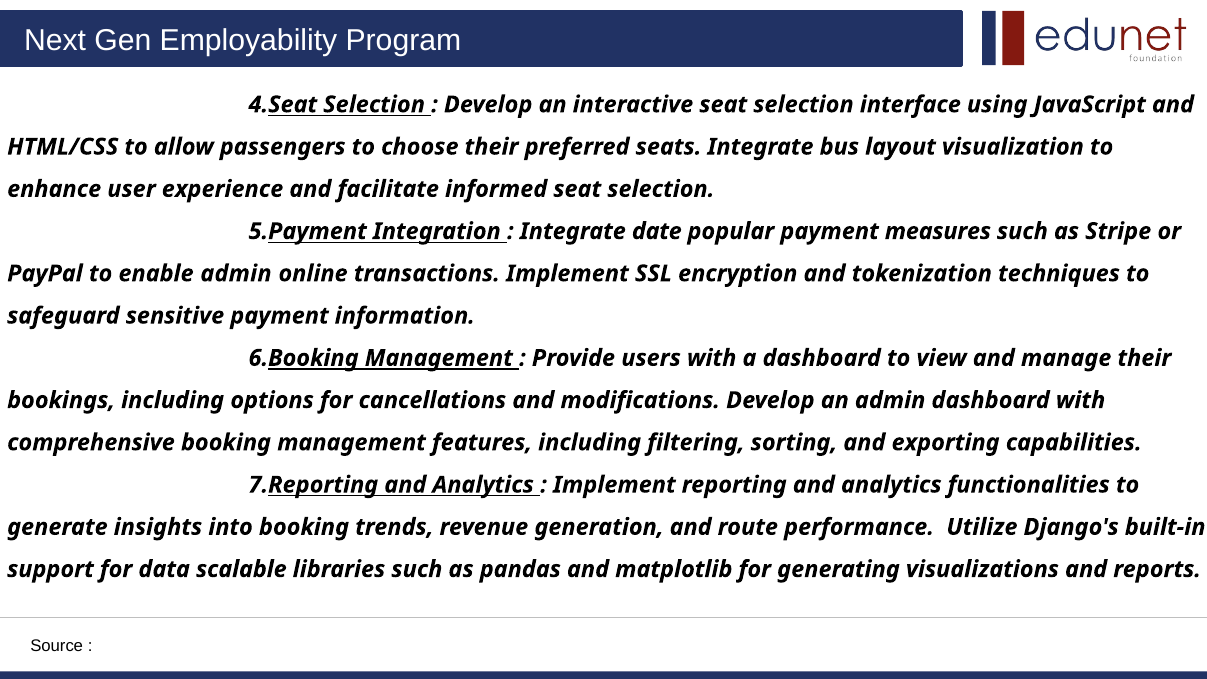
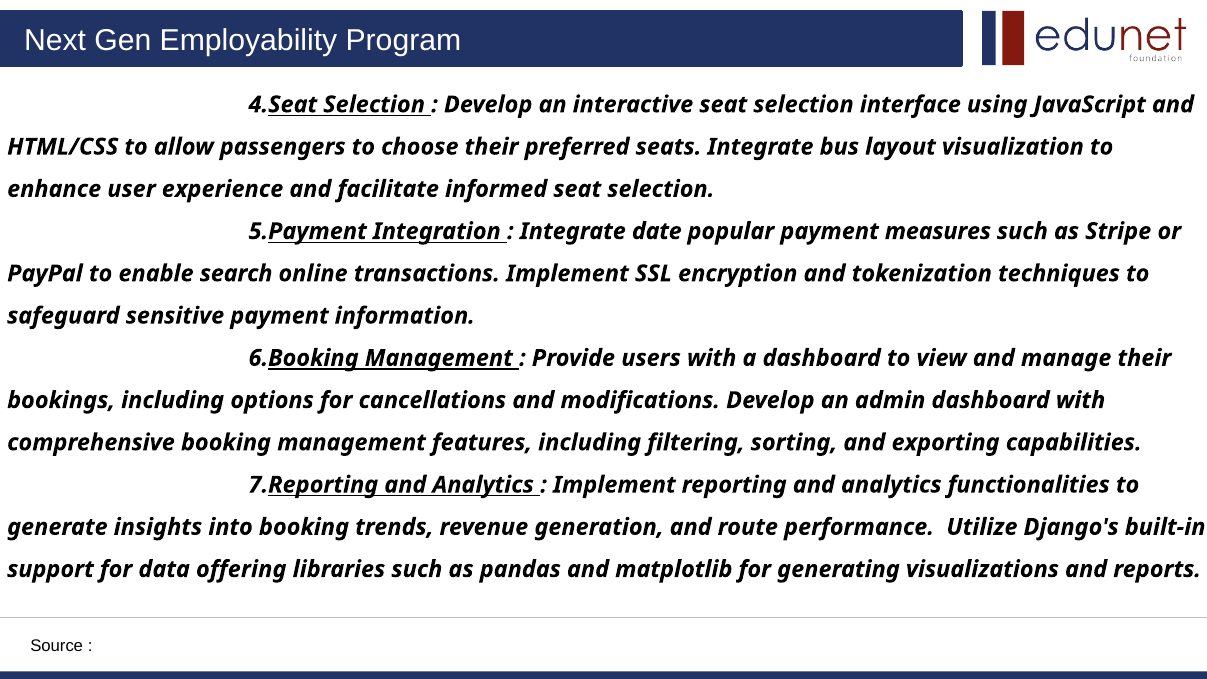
enable admin: admin -> search
scalable: scalable -> offering
